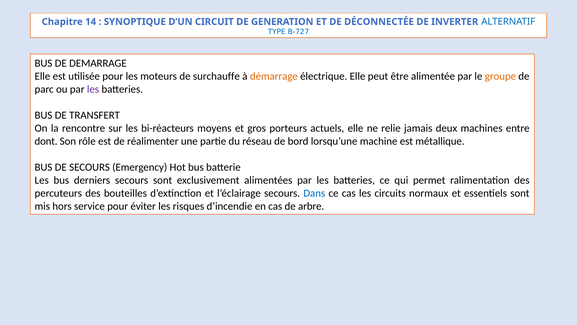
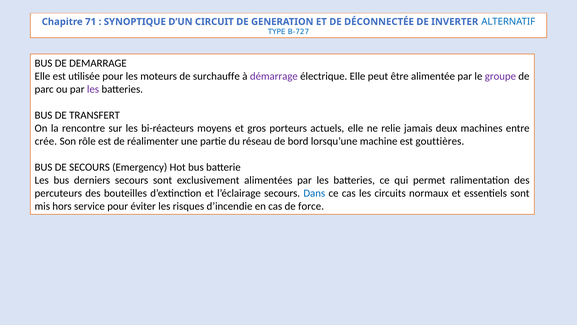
14: 14 -> 71
démarrage colour: orange -> purple
groupe colour: orange -> purple
dont: dont -> crée
métallique: métallique -> gouttières
arbre: arbre -> force
